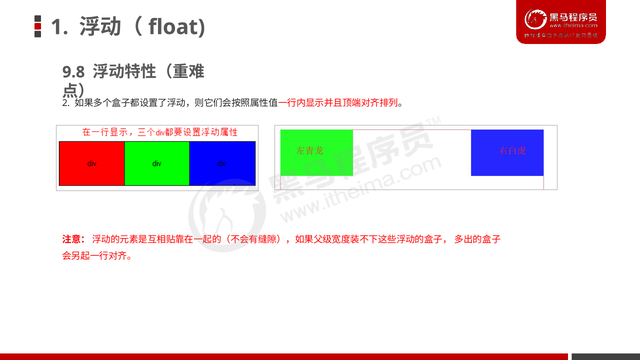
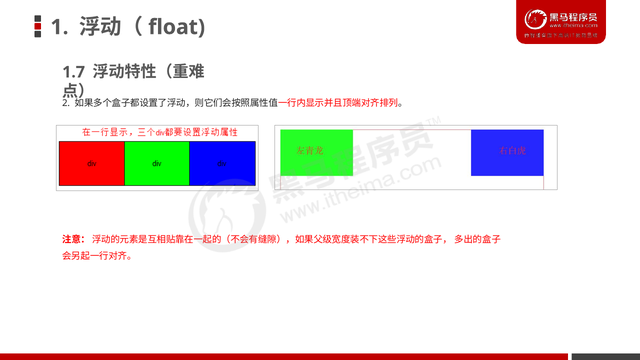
9.8: 9.8 -> 1.7
